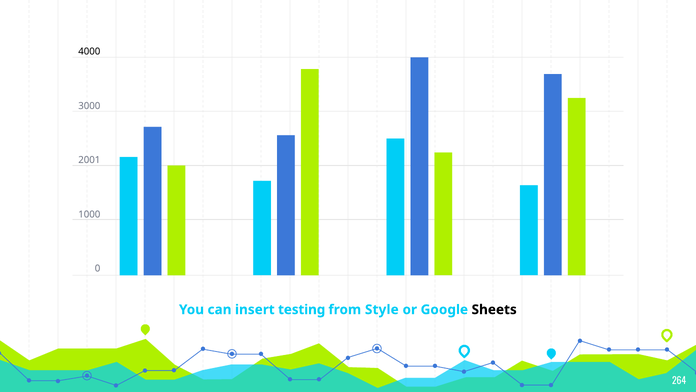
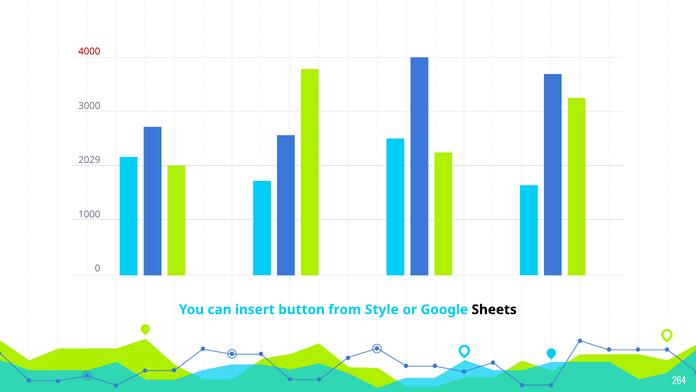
4000 colour: black -> red
2001: 2001 -> 2029
testing: testing -> button
